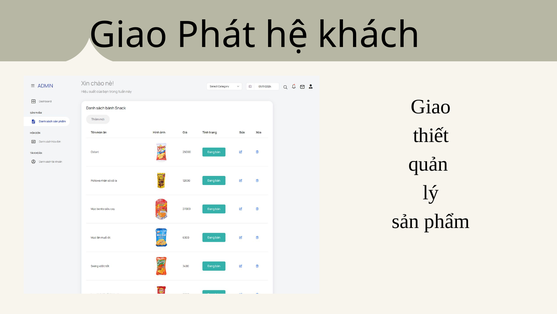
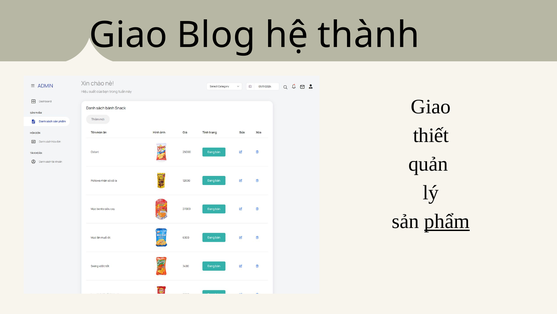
Phát: Phát -> Blog
khách: khách -> thành
phẩm underline: none -> present
